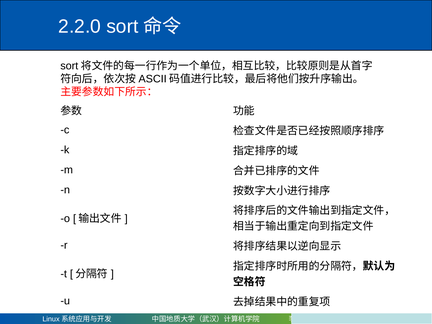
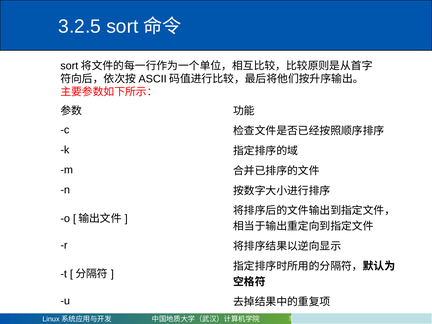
2.2.0: 2.2.0 -> 3.2.5
